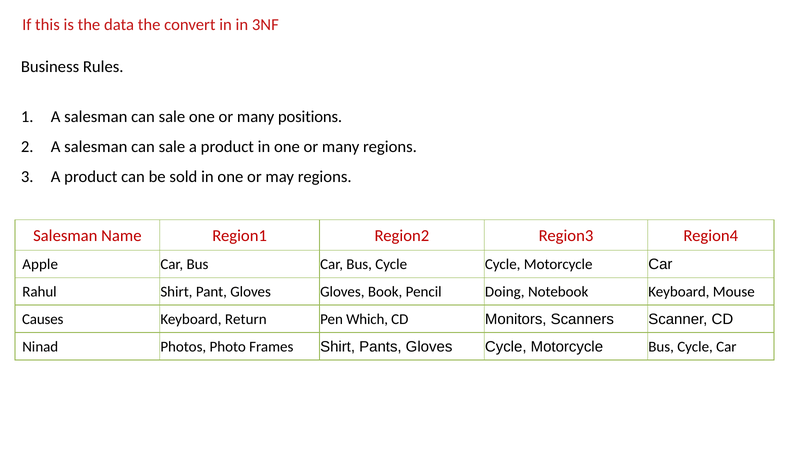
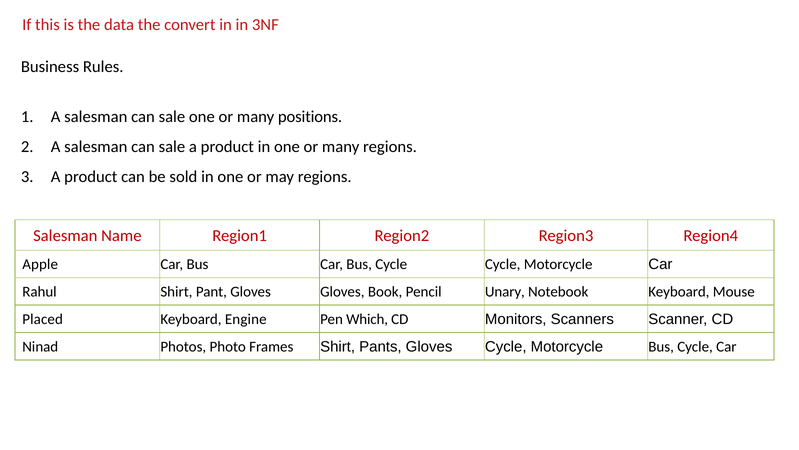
Doing: Doing -> Unary
Causes: Causes -> Placed
Return: Return -> Engine
